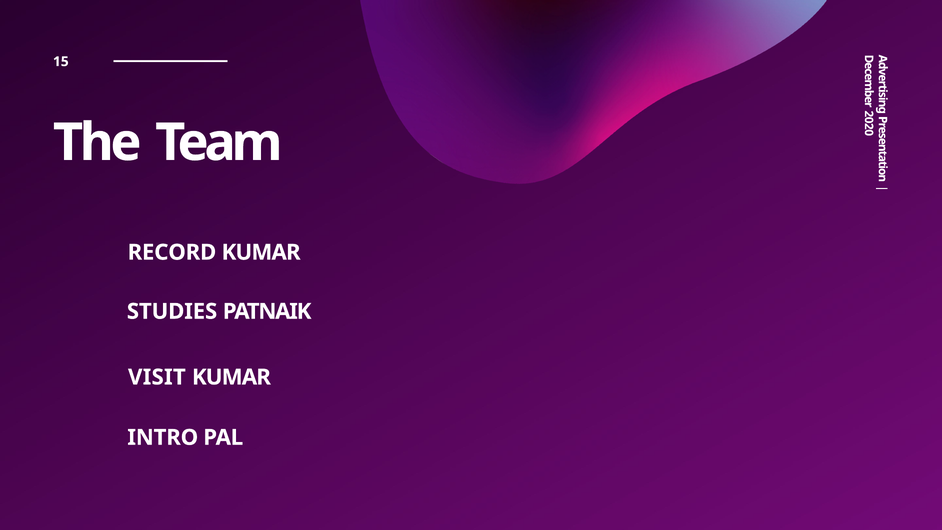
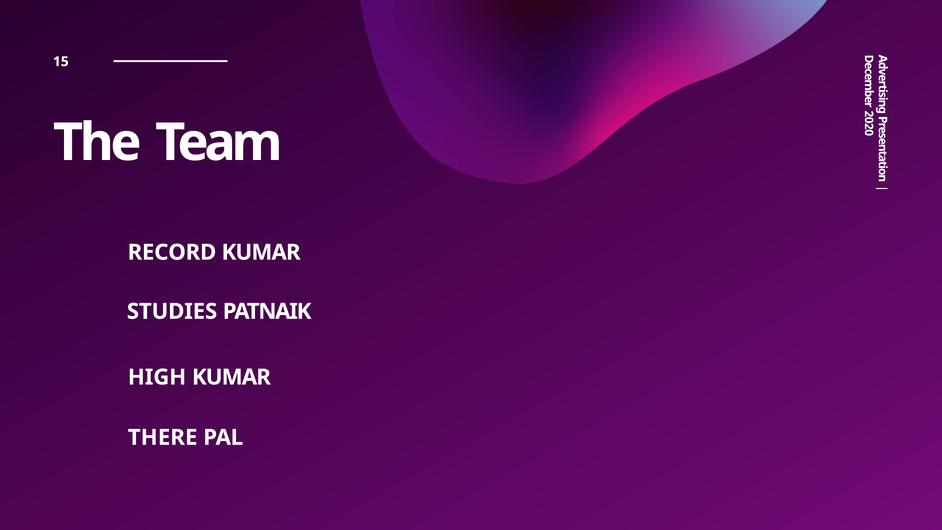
VISIT: VISIT -> HIGH
INTRO: INTRO -> THERE
